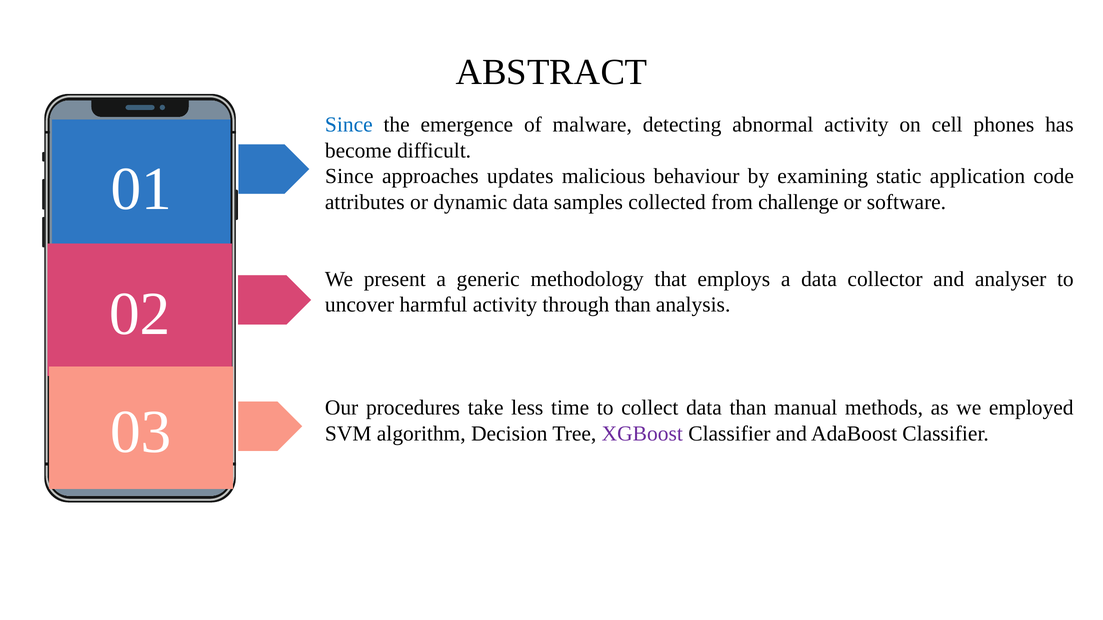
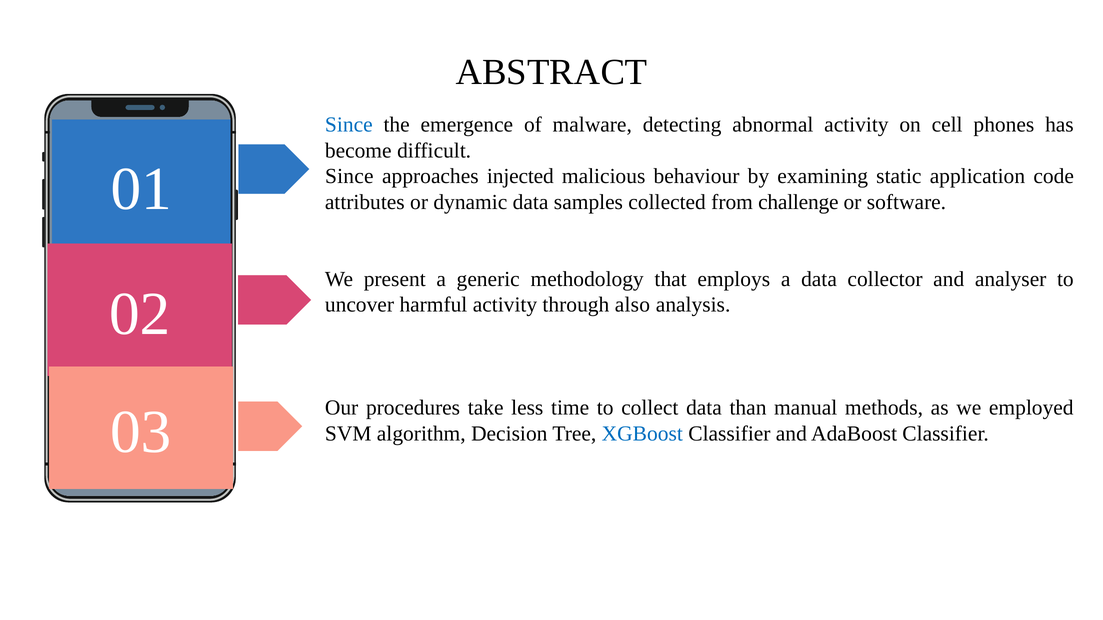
updates: updates -> injected
through than: than -> also
XGBoost colour: purple -> blue
